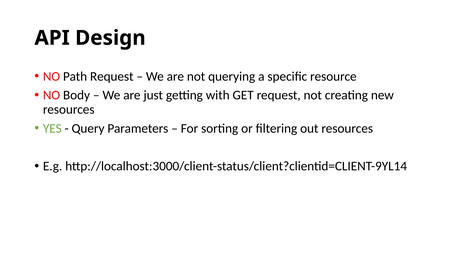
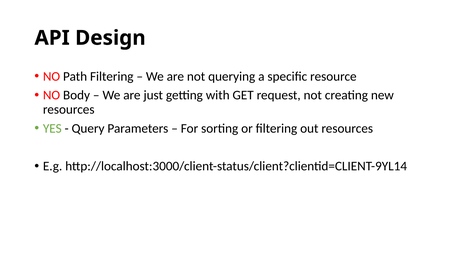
Path Request: Request -> Filtering
